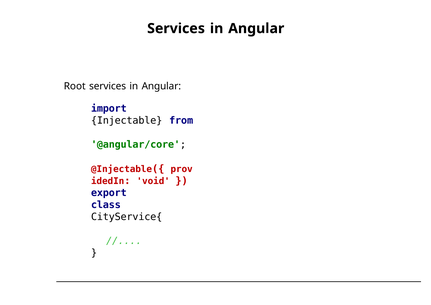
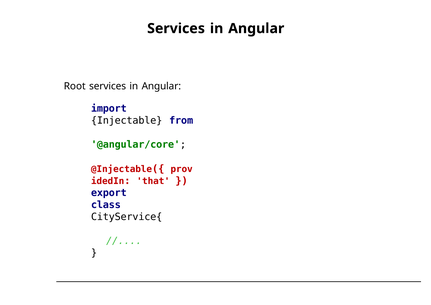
void: void -> that
